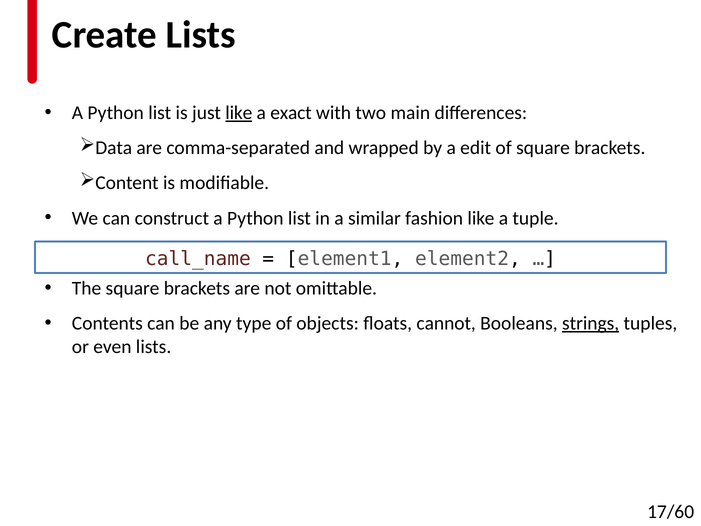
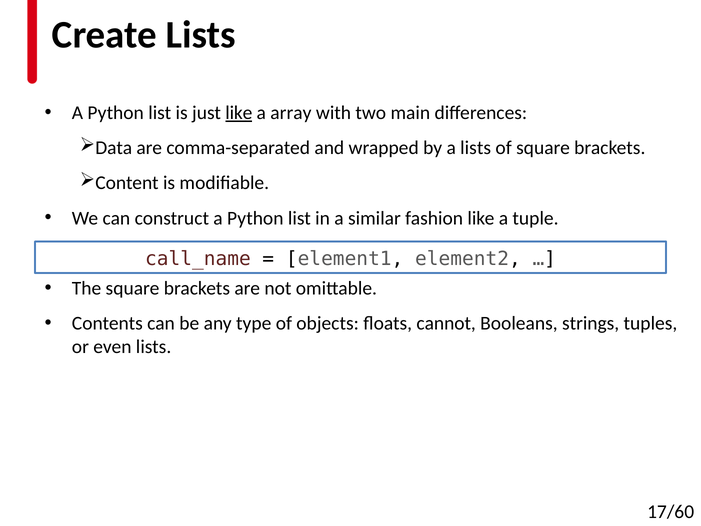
exact: exact -> array
a edit: edit -> lists
strings underline: present -> none
